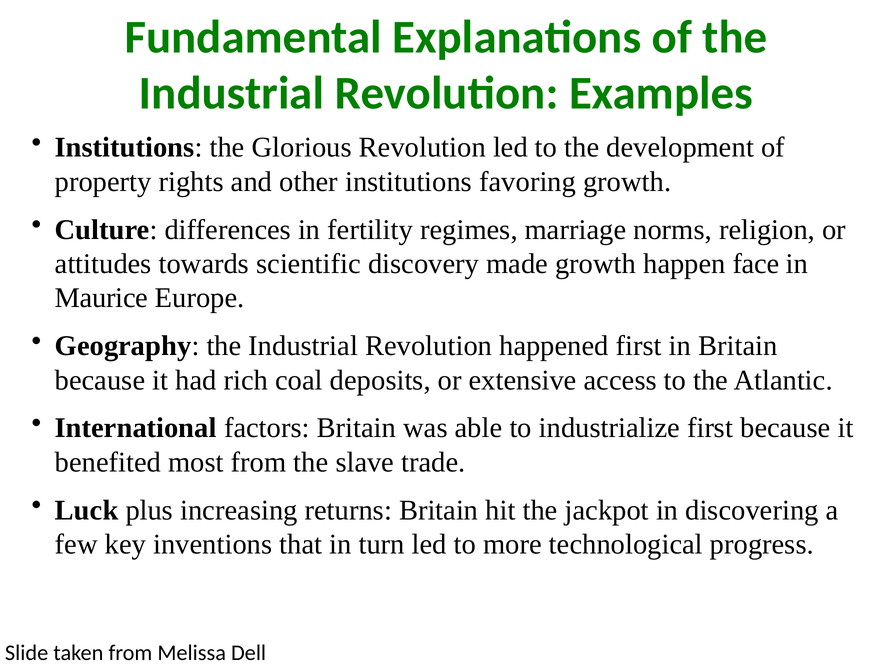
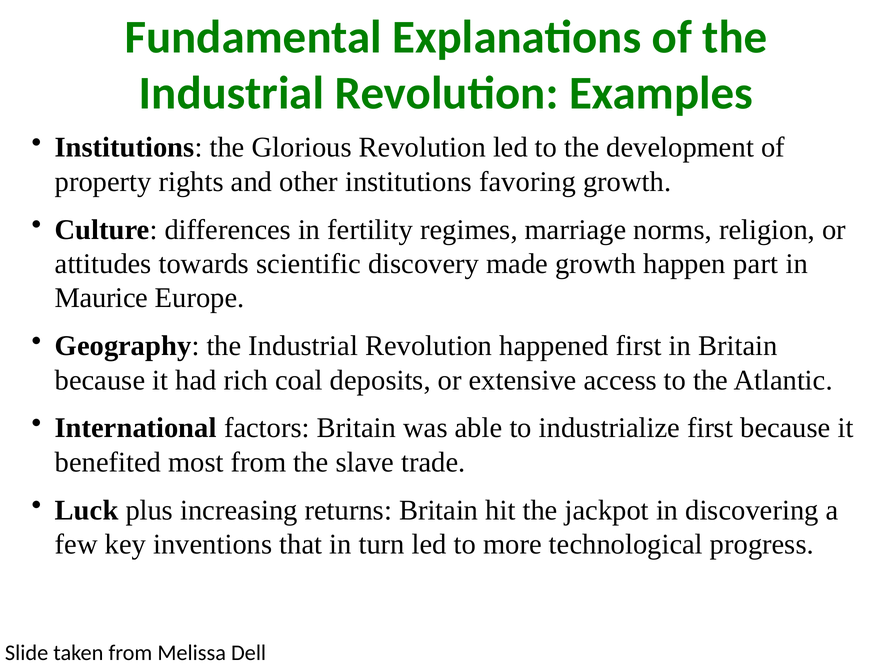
face: face -> part
